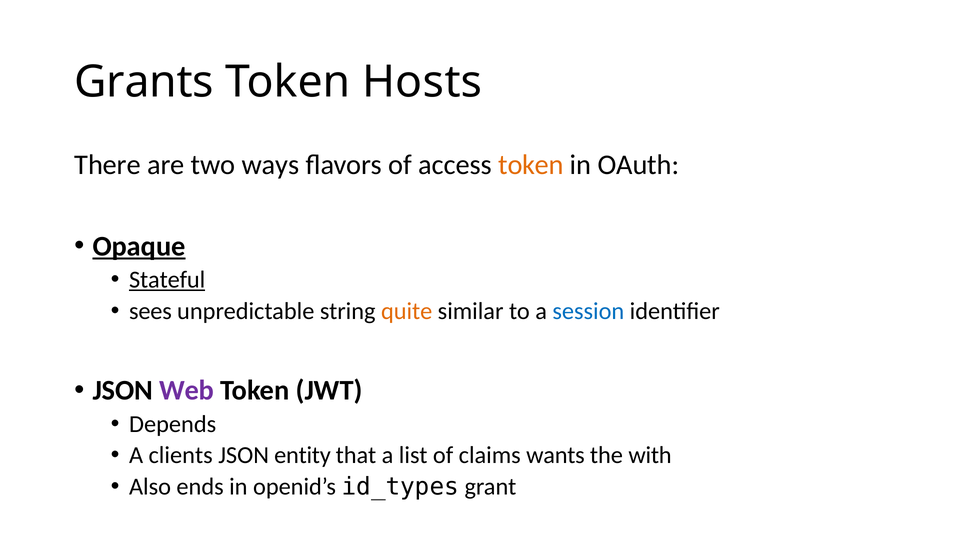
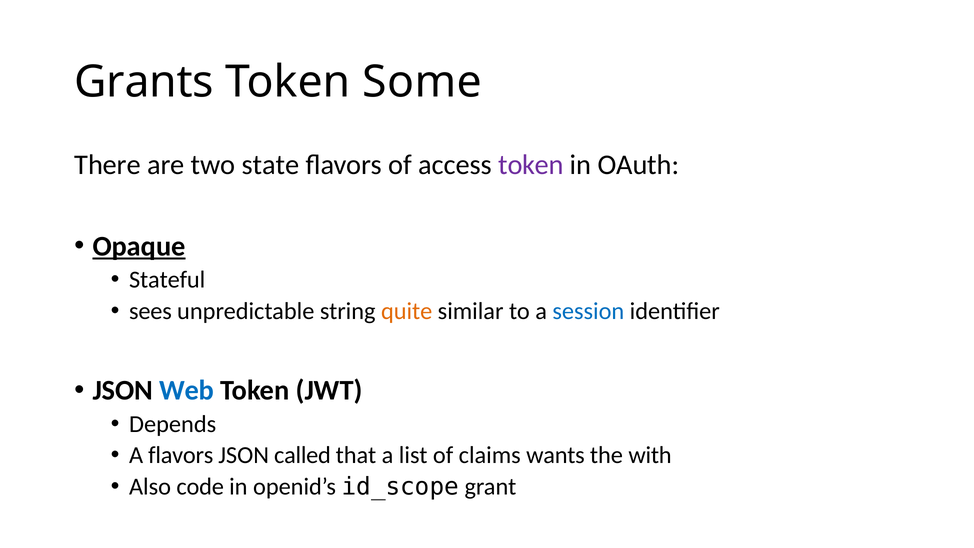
Hosts: Hosts -> Some
ways: ways -> state
token at (531, 165) colour: orange -> purple
Stateful underline: present -> none
Web colour: purple -> blue
A clients: clients -> flavors
entity: entity -> called
ends: ends -> code
id_types: id_types -> id_scope
